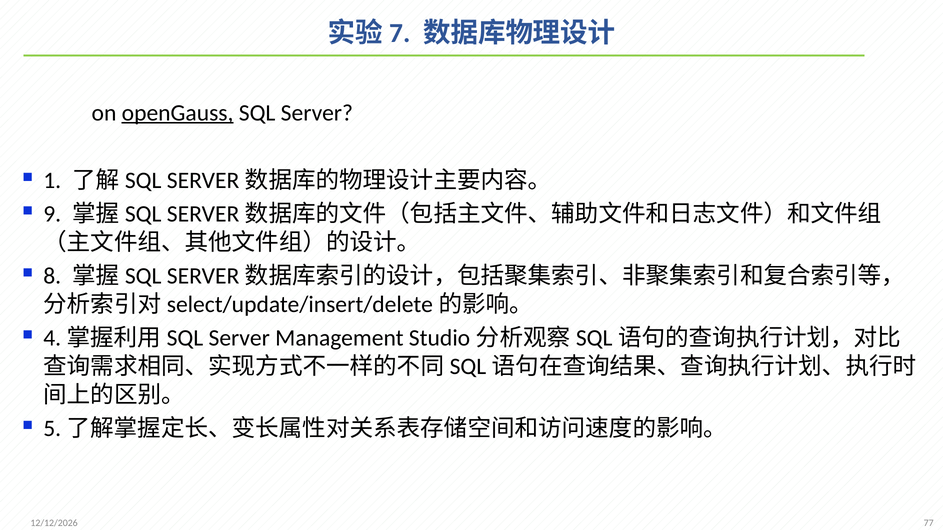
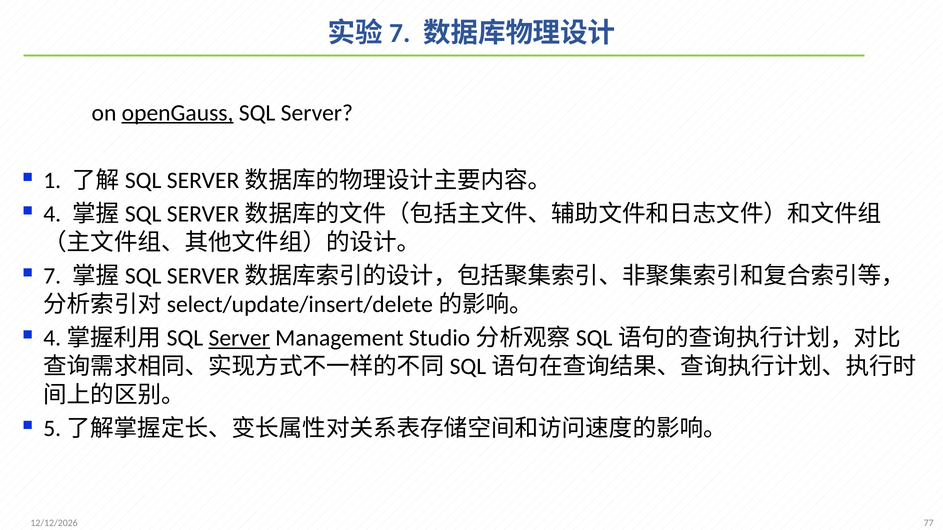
9: 9 -> 4
8: 8 -> 7
Server at (239, 338) underline: none -> present
